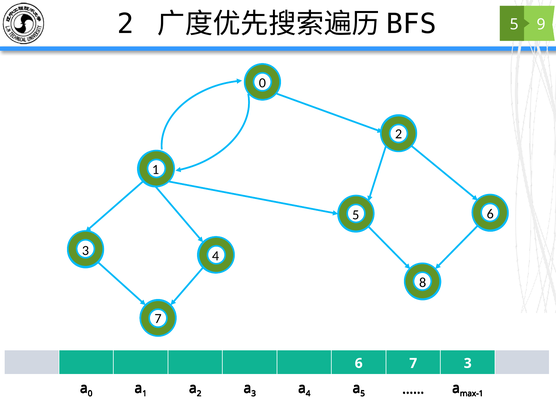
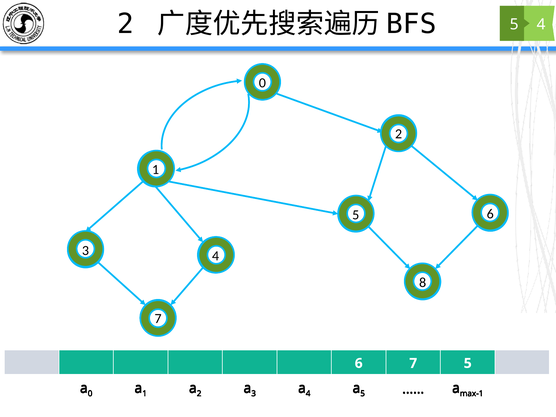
9 at (541, 24): 9 -> 4
3 at (468, 363): 3 -> 5
